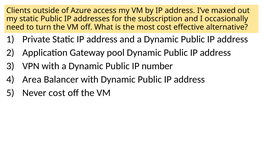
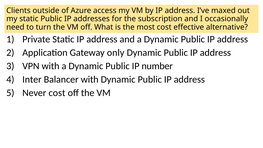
pool: pool -> only
Area: Area -> Inter
